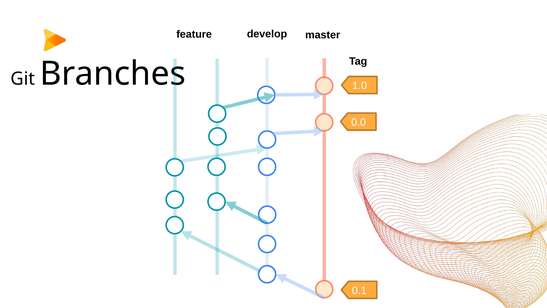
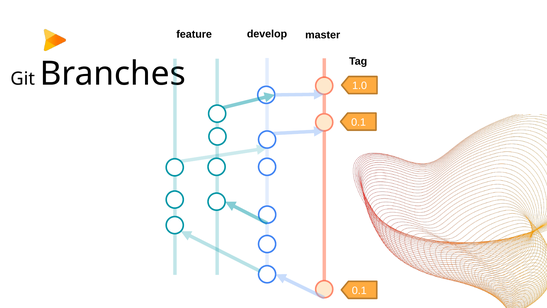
0.0 at (359, 122): 0.0 -> 0.1
